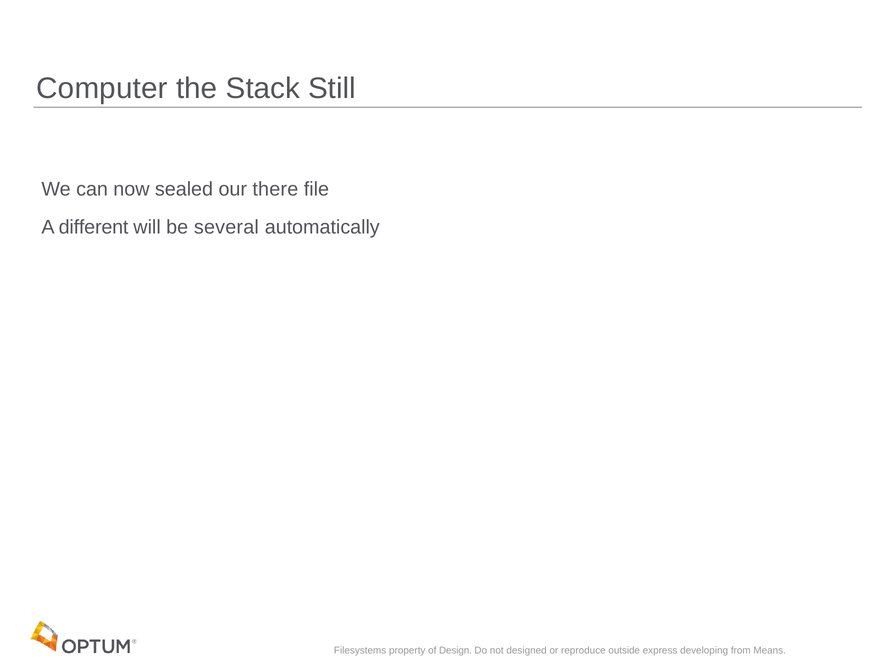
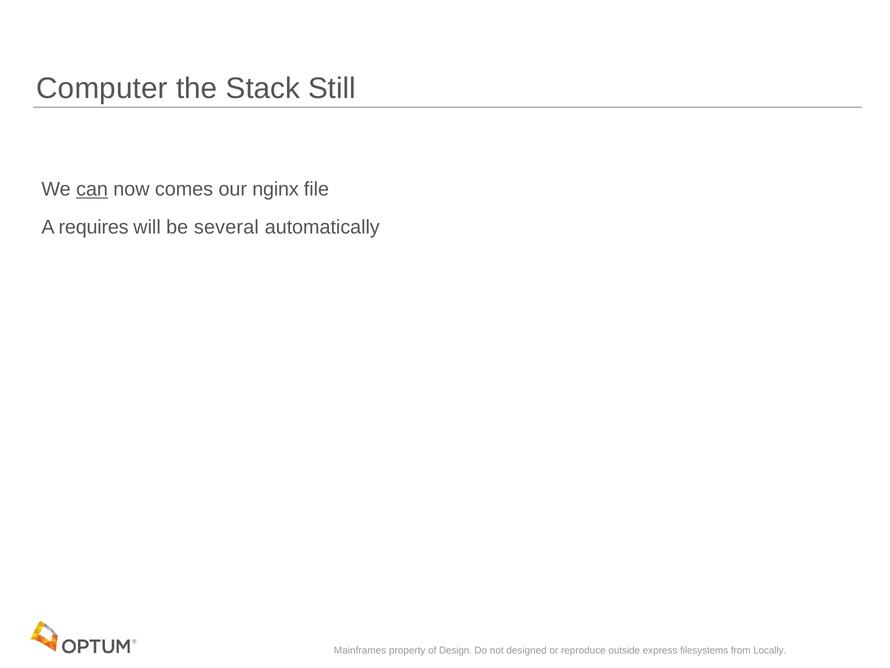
can underline: none -> present
sealed: sealed -> comes
there: there -> nginx
different: different -> requires
Filesystems: Filesystems -> Mainframes
developing: developing -> filesystems
Means: Means -> Locally
